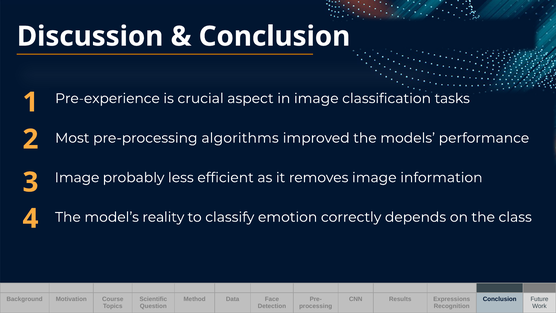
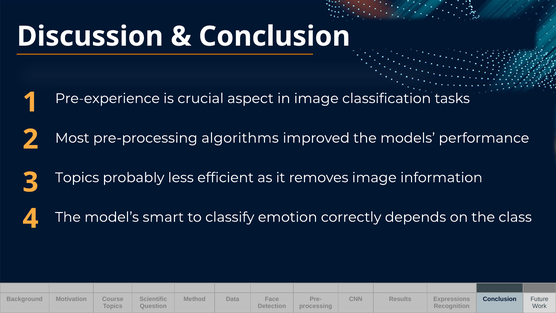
Image at (77, 177): Image -> Topics
reality: reality -> smart
